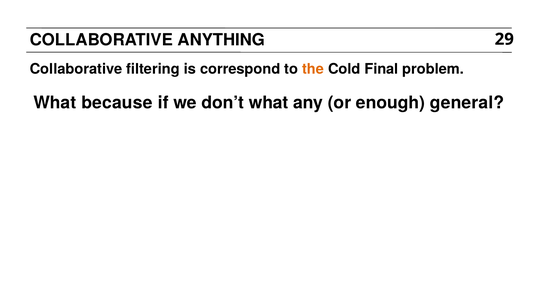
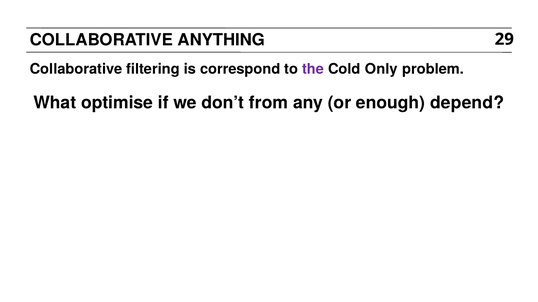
the colour: orange -> purple
Final: Final -> Only
because: because -> optimise
don’t what: what -> from
general: general -> depend
